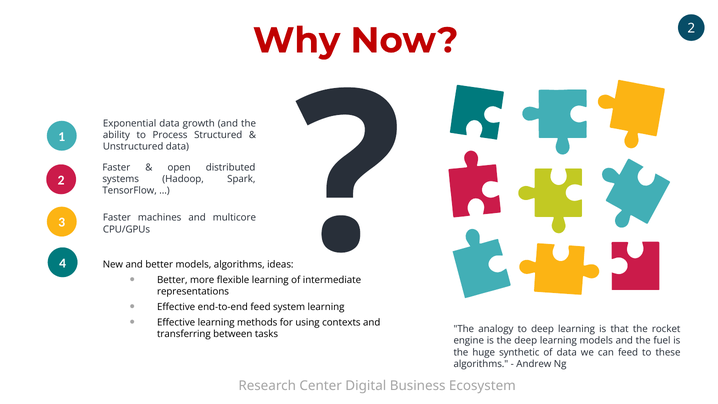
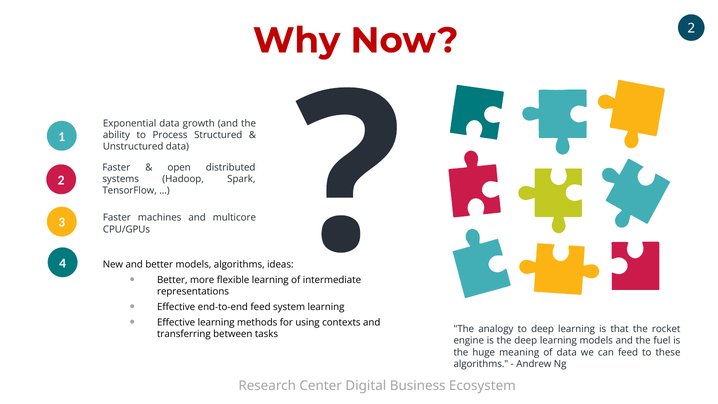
synthetic: synthetic -> meaning
